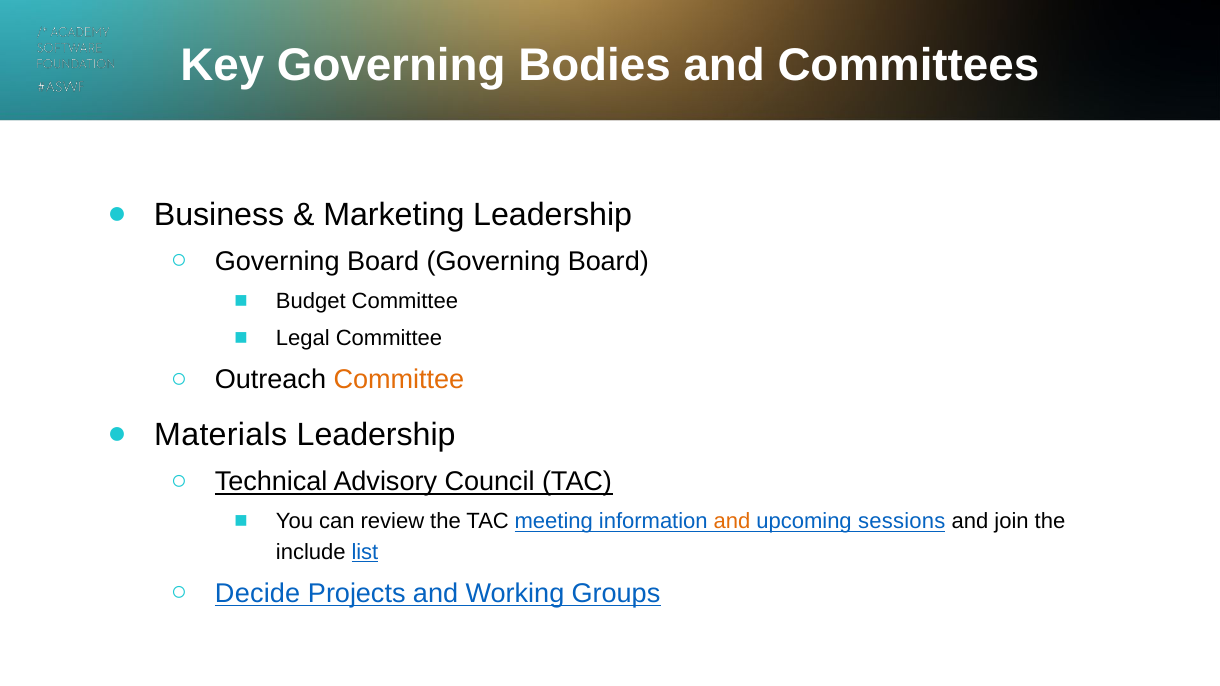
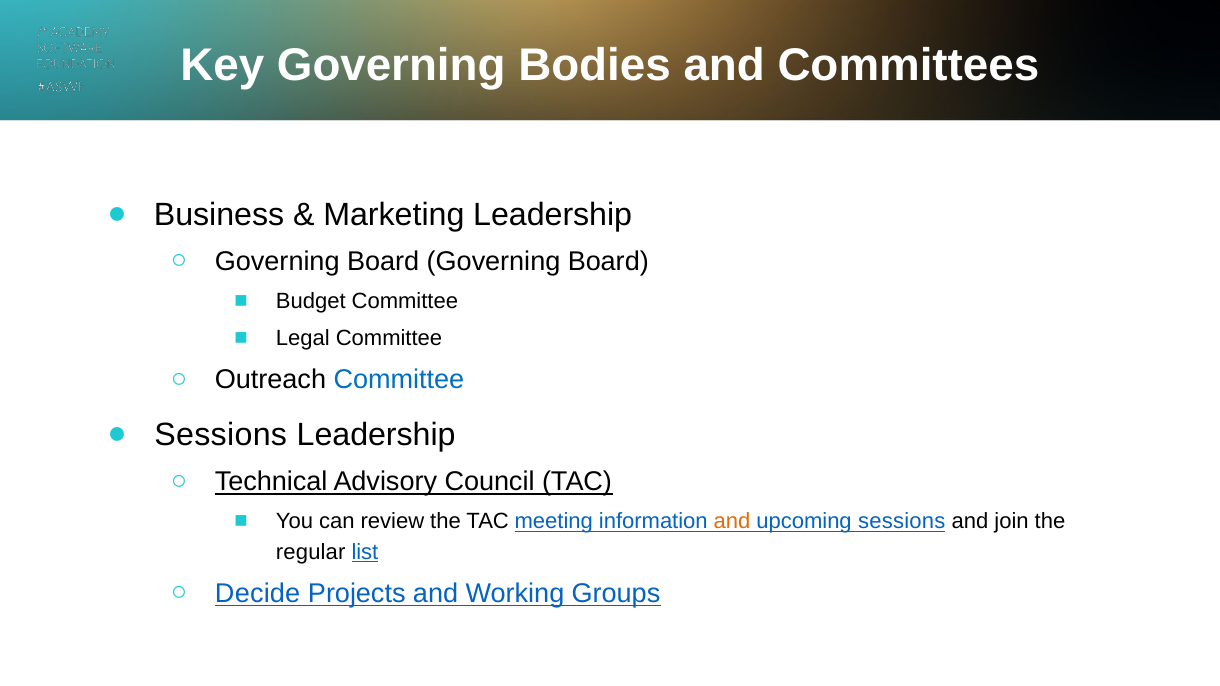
Committee at (399, 380) colour: orange -> blue
Materials at (221, 435): Materials -> Sessions
include: include -> regular
